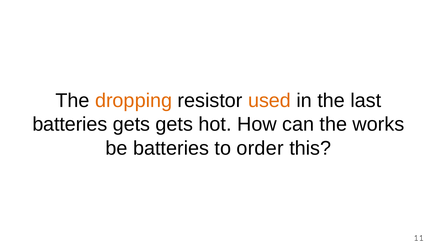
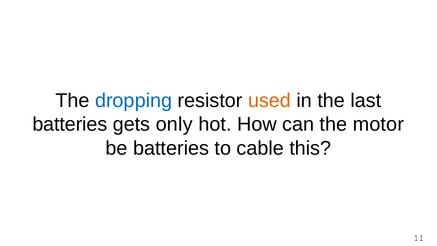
dropping colour: orange -> blue
gets gets: gets -> only
works: works -> motor
order: order -> cable
